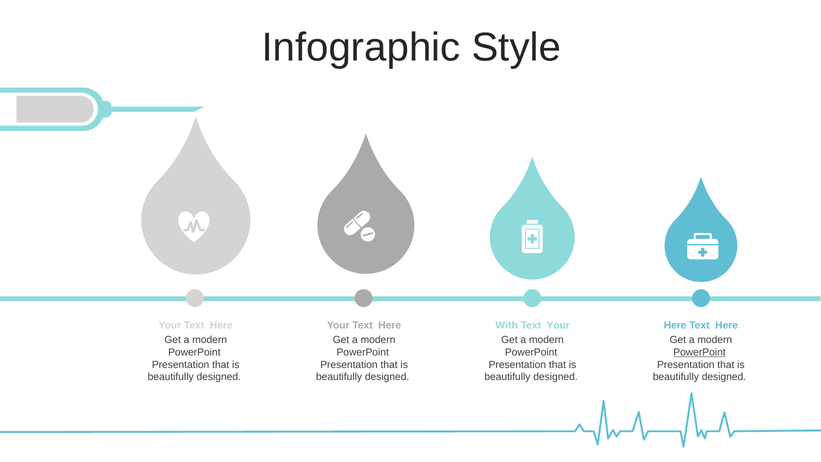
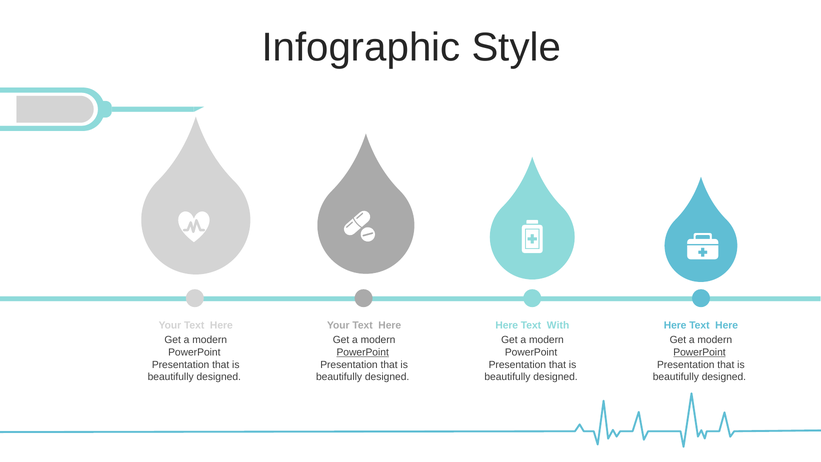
With at (507, 325): With -> Here
Text Your: Your -> With
PowerPoint at (363, 352) underline: none -> present
